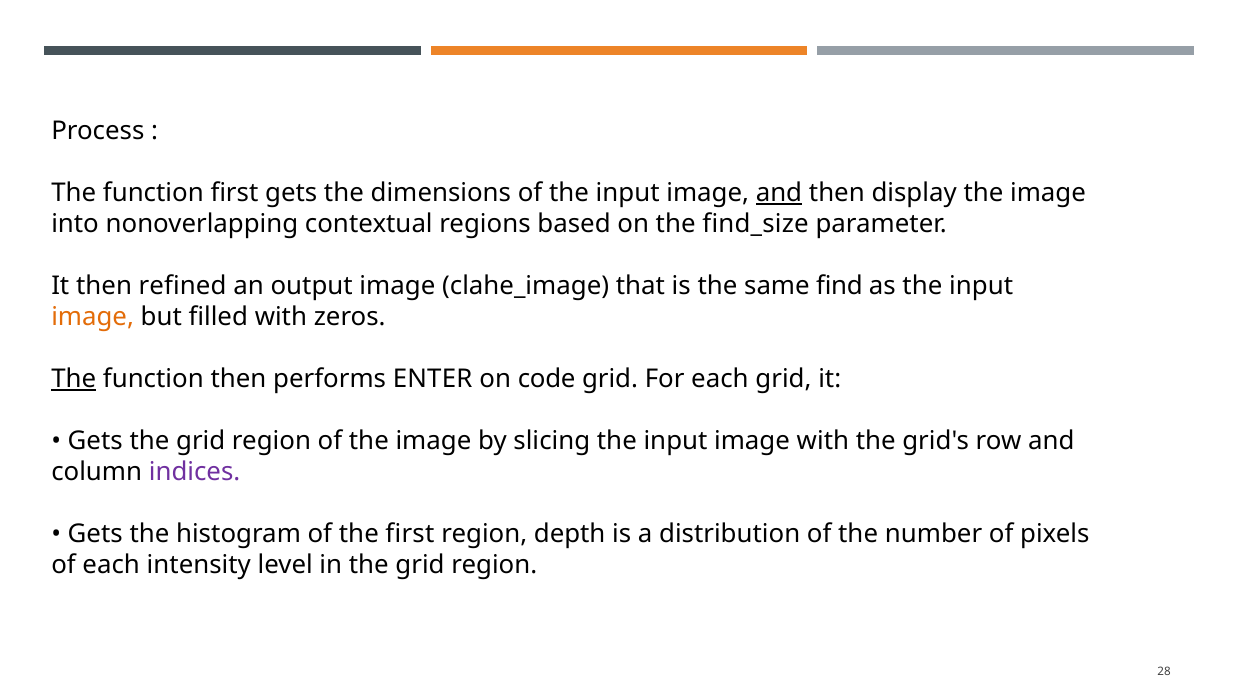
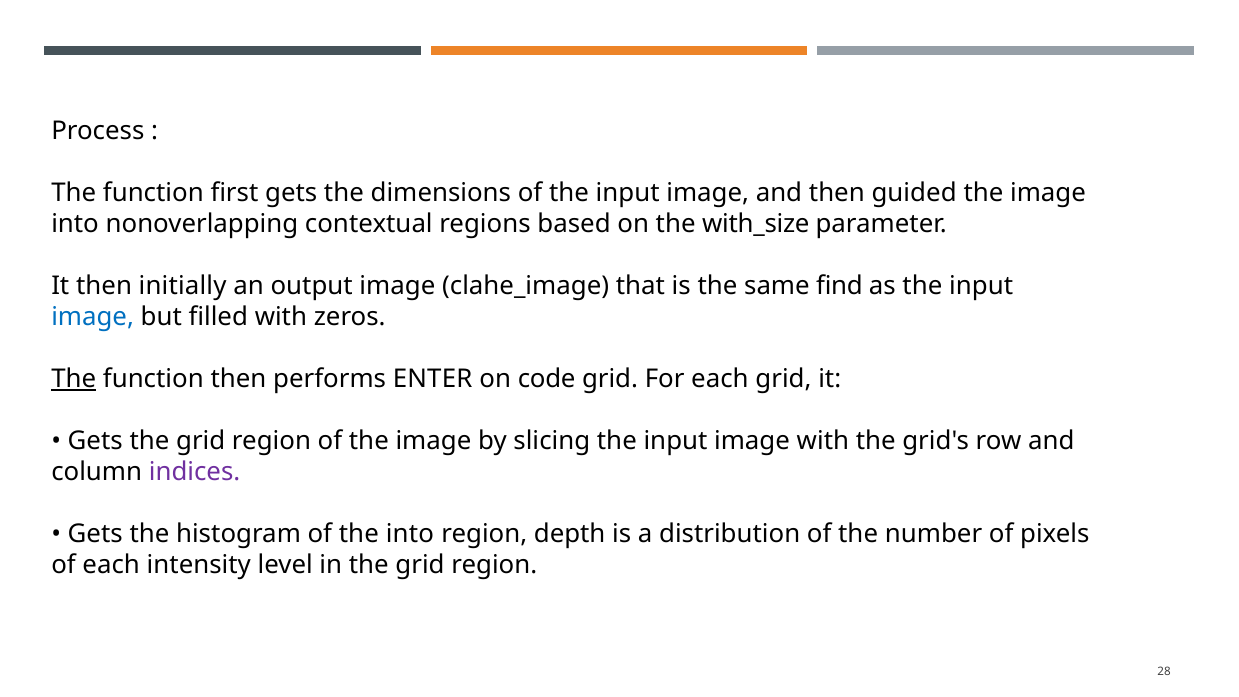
and at (779, 193) underline: present -> none
display: display -> guided
find_size: find_size -> with_size
refined: refined -> initially
image at (93, 317) colour: orange -> blue
the first: first -> into
